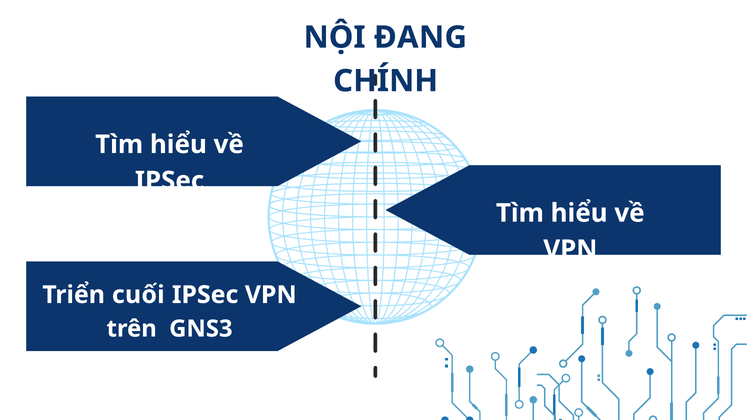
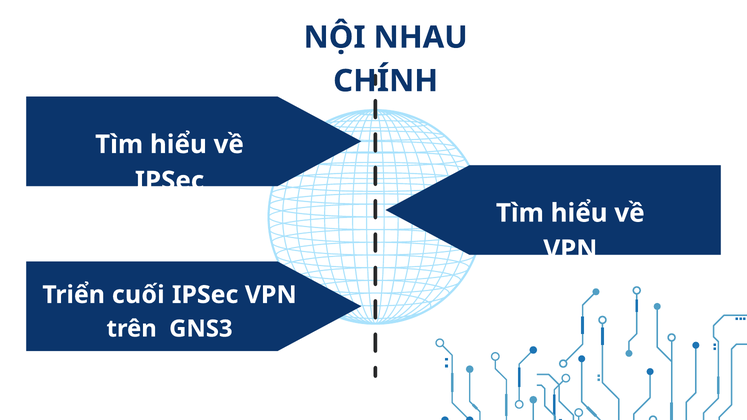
ĐANG: ĐANG -> NHAU
